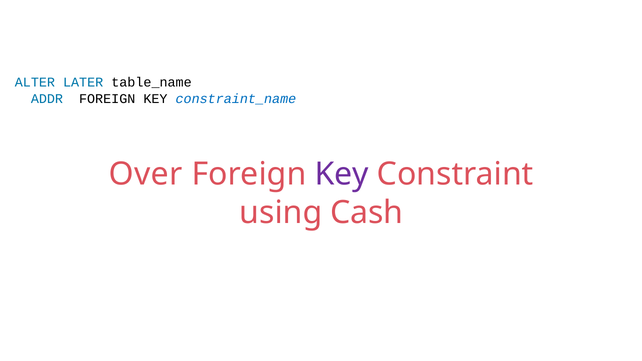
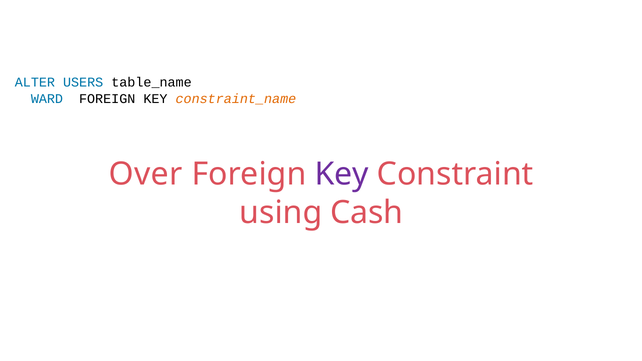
LATER: LATER -> USERS
ADDR: ADDR -> WARD
constraint_name colour: blue -> orange
